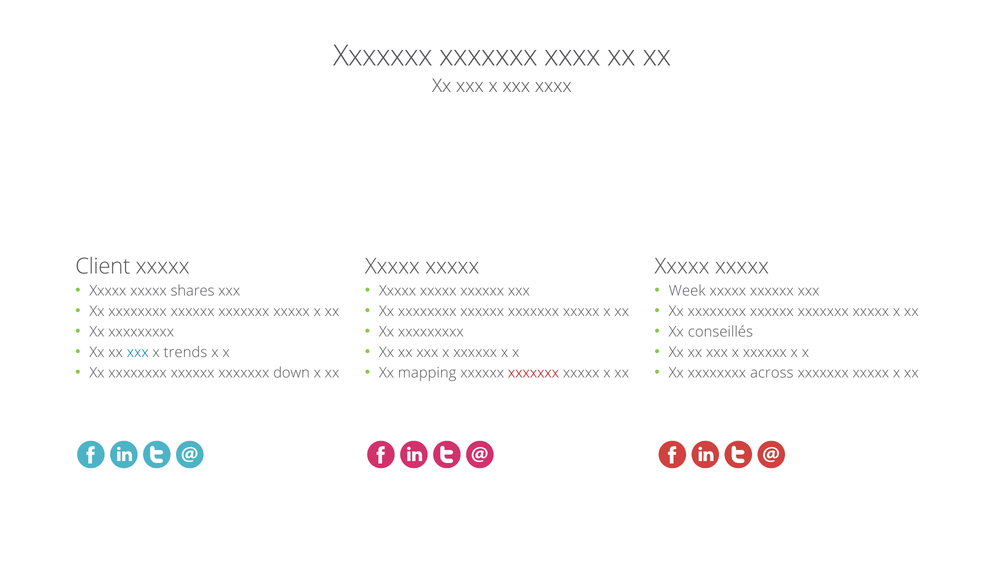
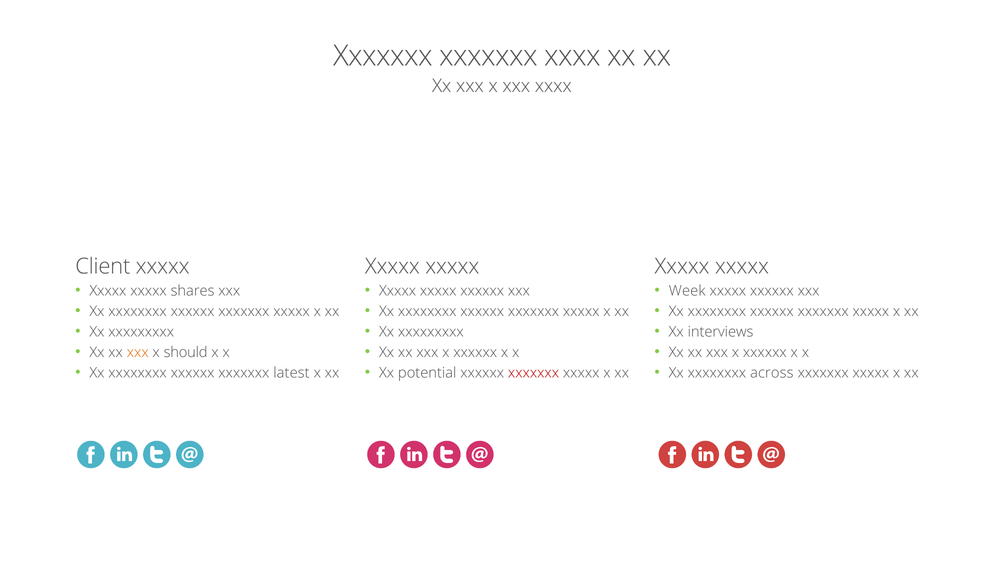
conseillés: conseillés -> interviews
xxx at (138, 352) colour: blue -> orange
trends: trends -> should
down: down -> latest
mapping: mapping -> potential
